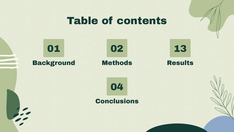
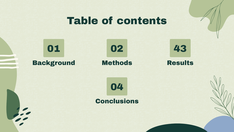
13: 13 -> 43
